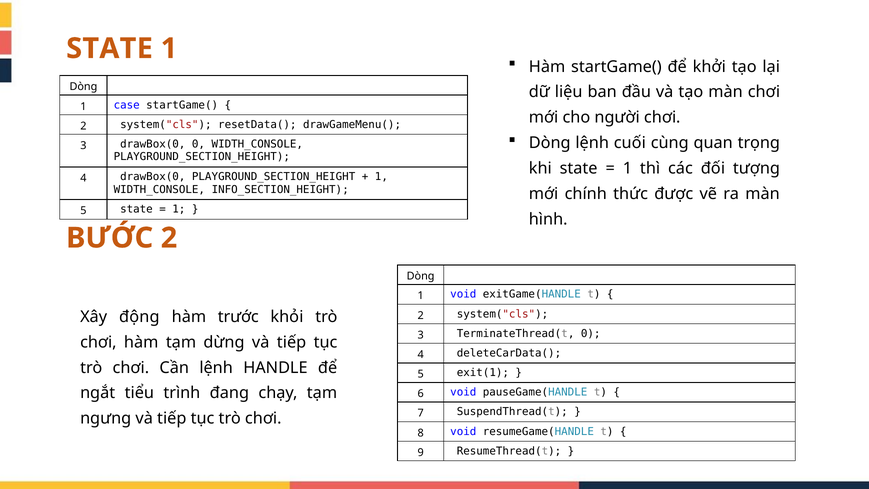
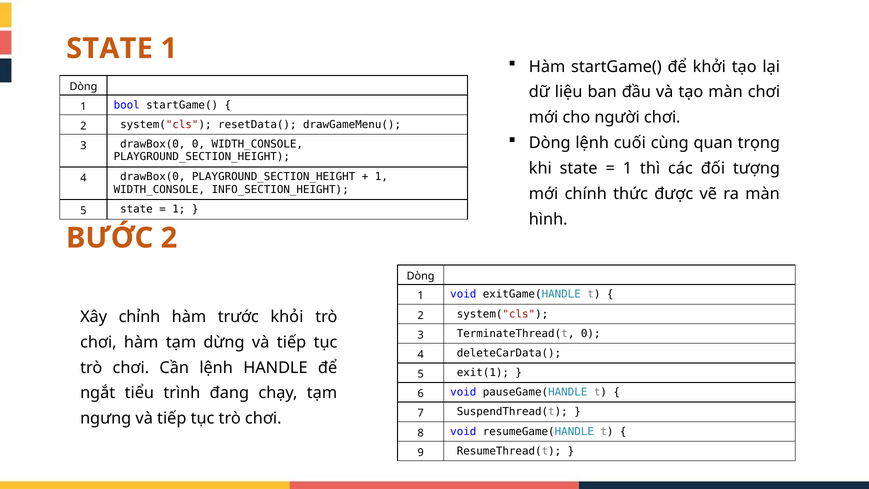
case: case -> bool
động: động -> chỉnh
